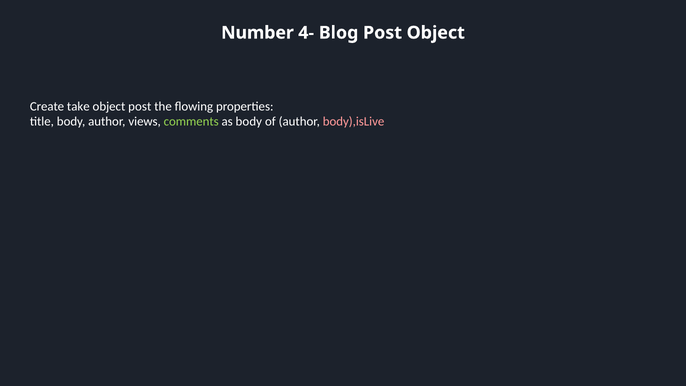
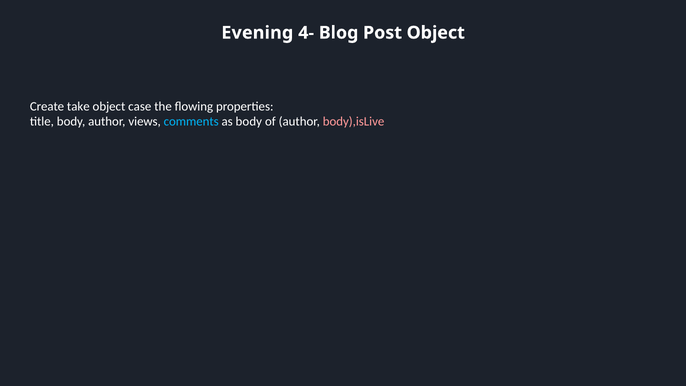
Number: Number -> Evening
object post: post -> case
comments colour: light green -> light blue
